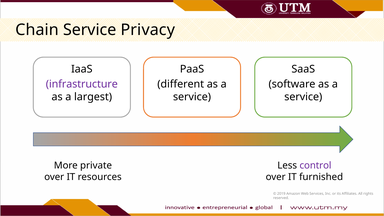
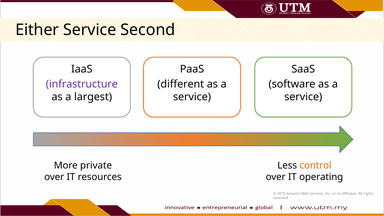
Chain: Chain -> Either
Privacy: Privacy -> Second
control colour: purple -> orange
furnished: furnished -> operating
